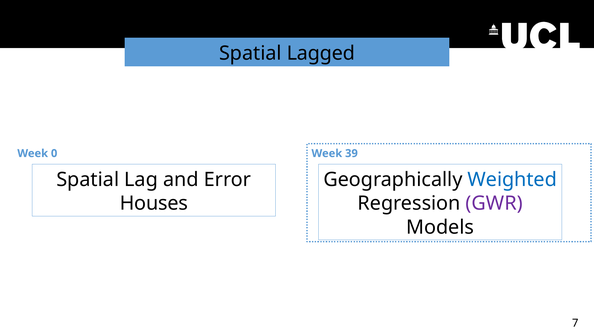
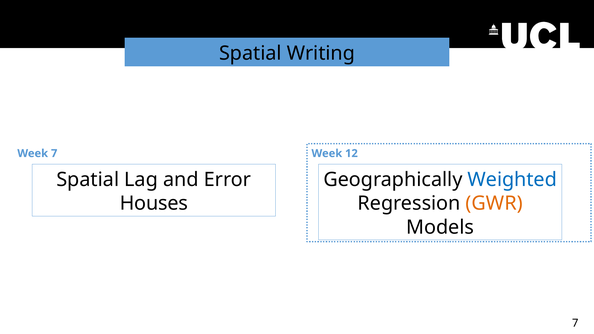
Lagged: Lagged -> Writing
Week 0: 0 -> 7
39: 39 -> 12
GWR colour: purple -> orange
